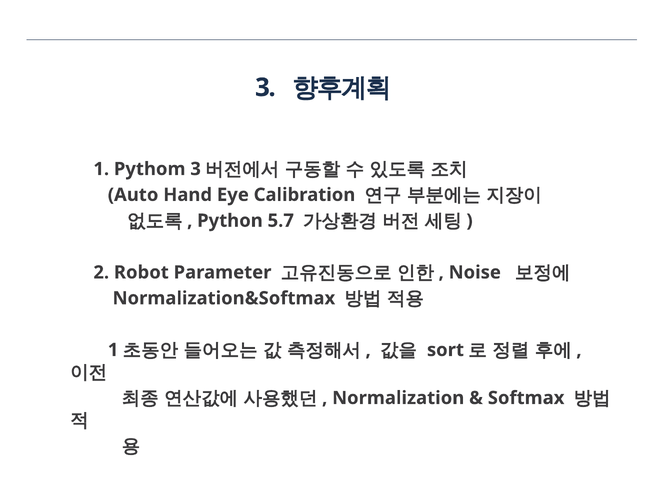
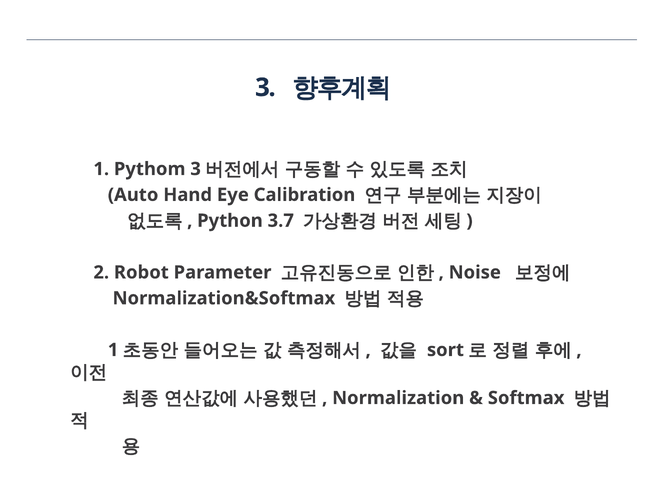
5.7: 5.7 -> 3.7
